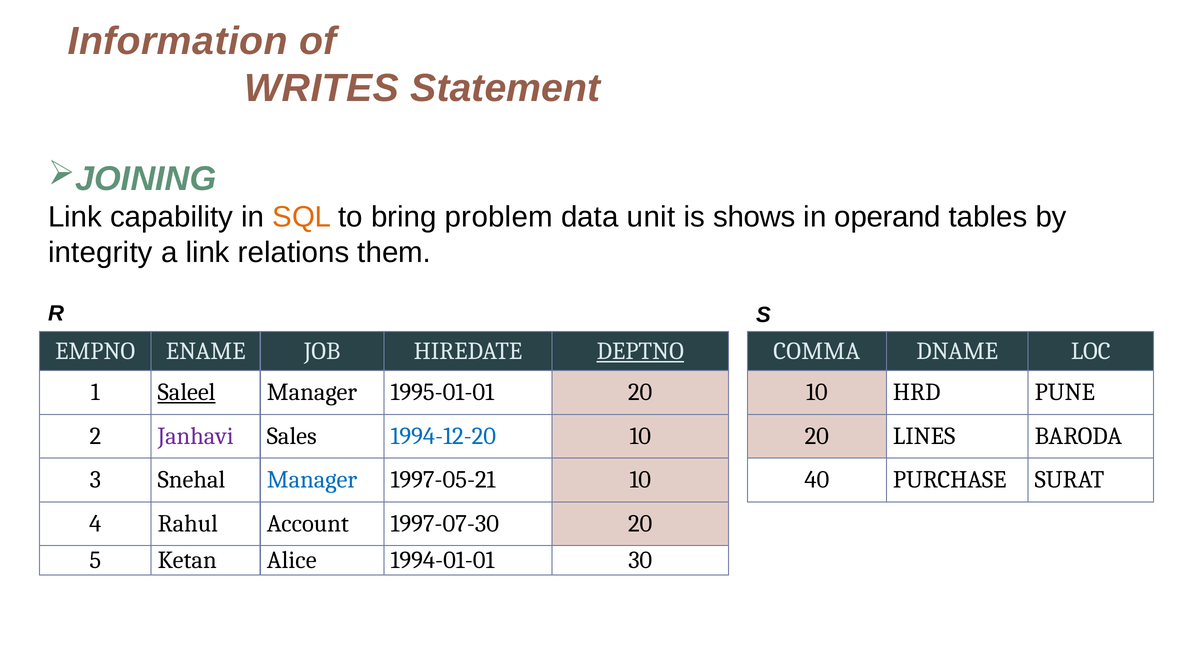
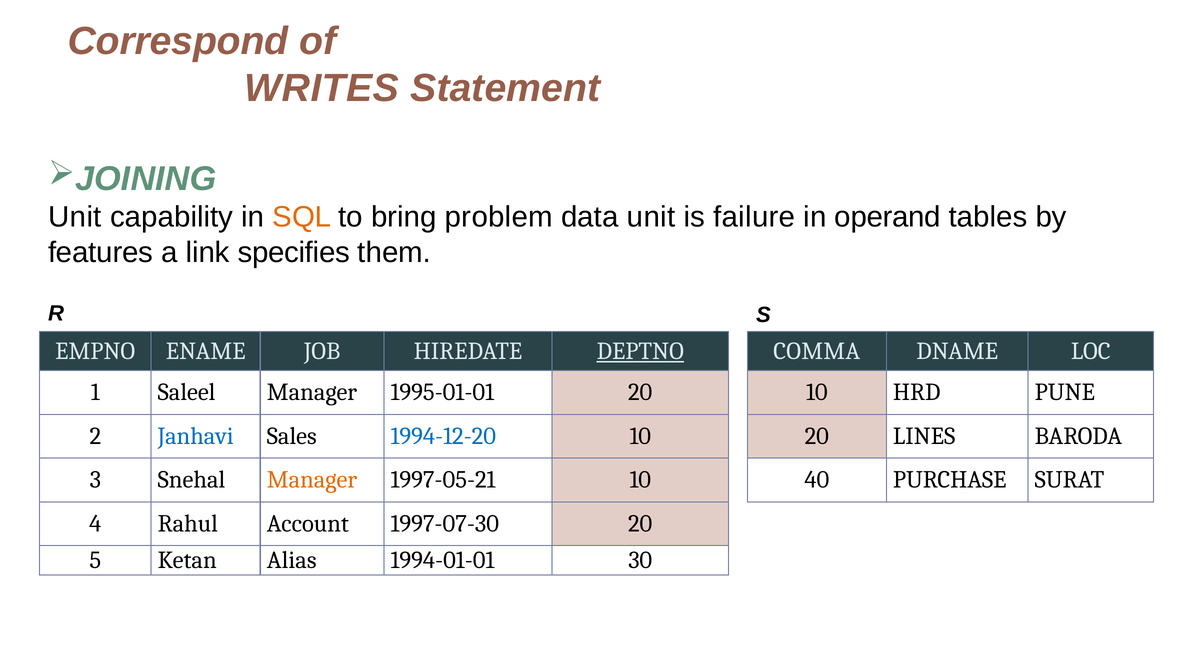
Information: Information -> Correspond
Link at (75, 217): Link -> Unit
shows: shows -> failure
integrity: integrity -> features
relations: relations -> specifies
Saleel underline: present -> none
Janhavi colour: purple -> blue
Manager at (312, 480) colour: blue -> orange
Alice: Alice -> Alias
